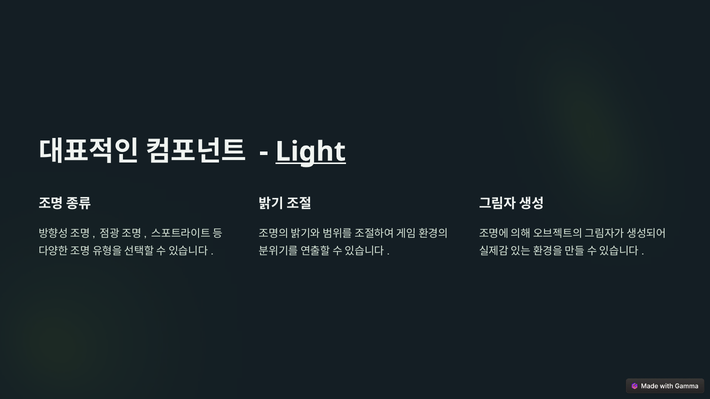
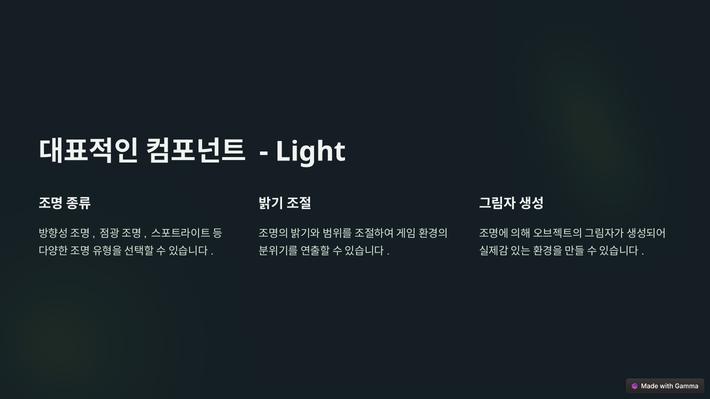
Light underline: present -> none
